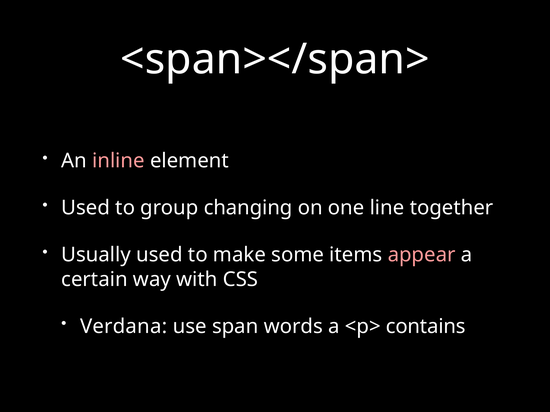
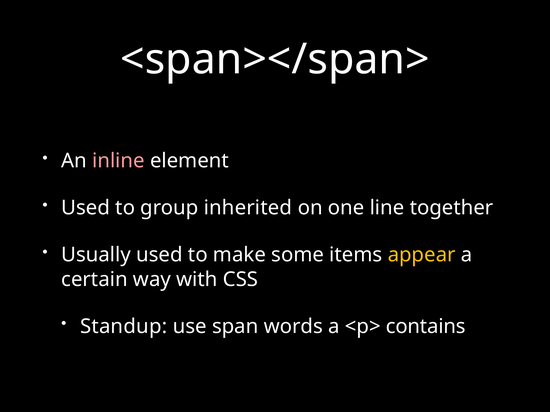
changing: changing -> inherited
appear colour: pink -> yellow
Verdana: Verdana -> Standup
